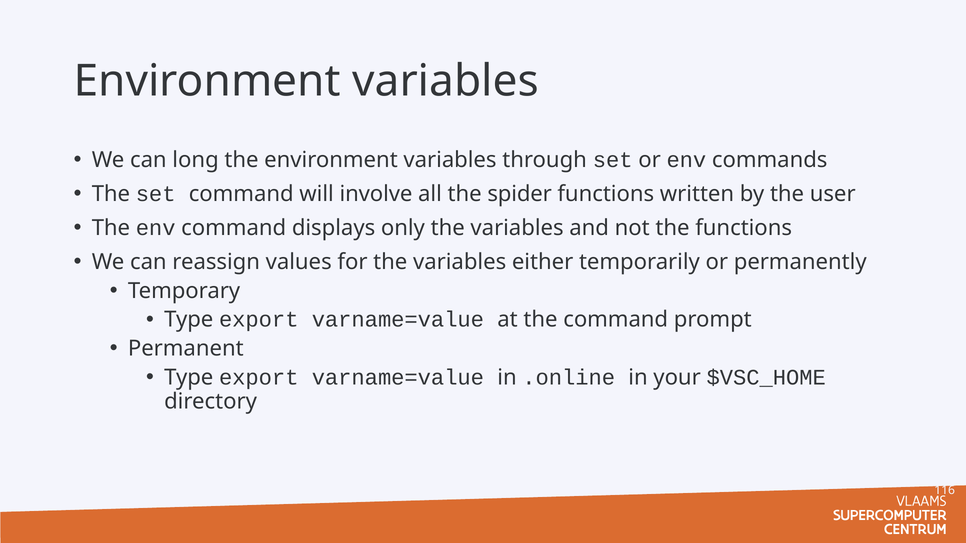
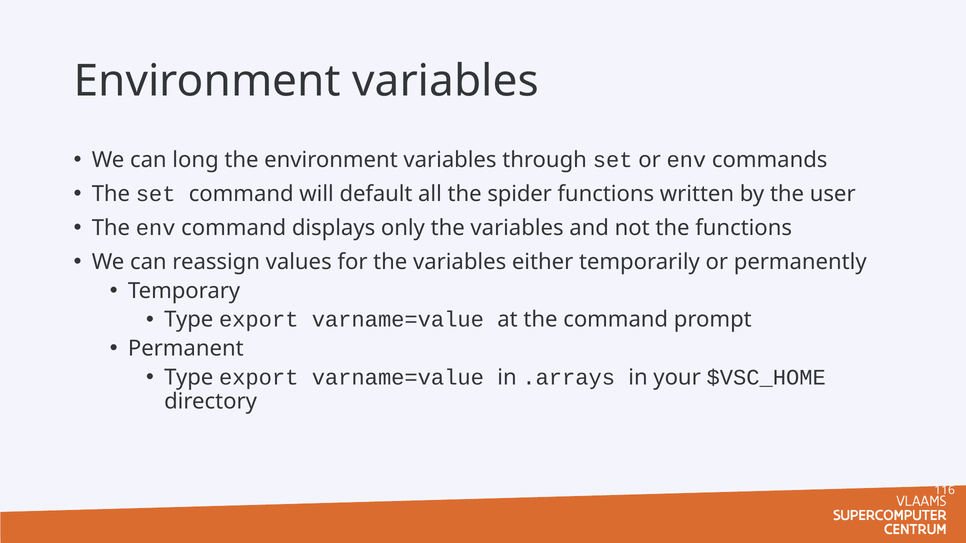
involve: involve -> default
.online: .online -> .arrays
